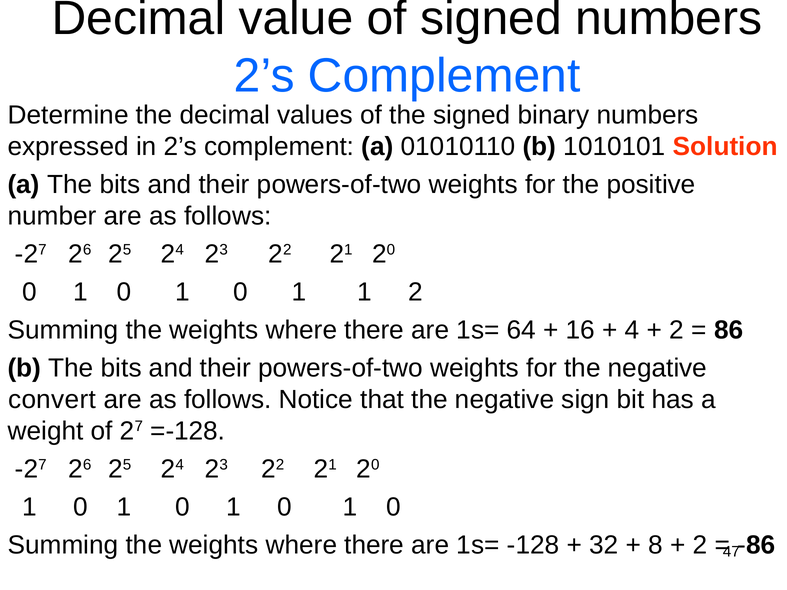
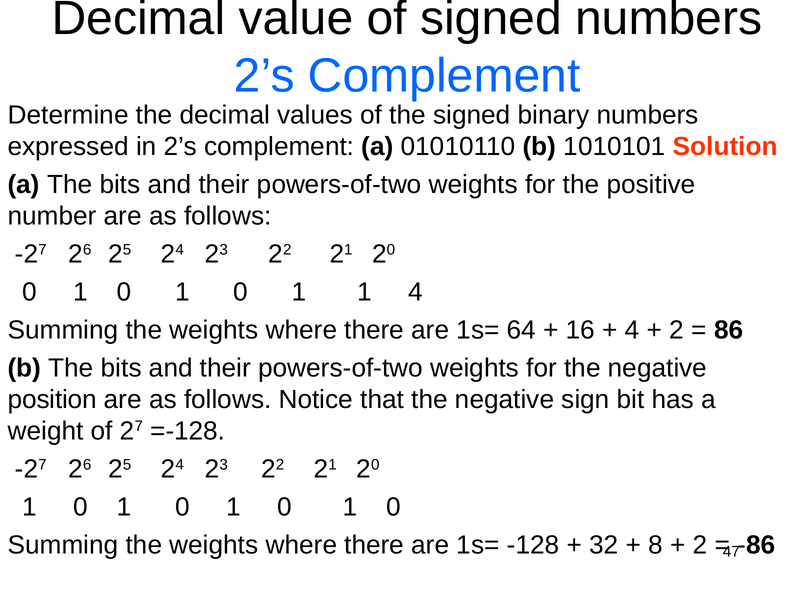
1 2: 2 -> 4
convert: convert -> position
